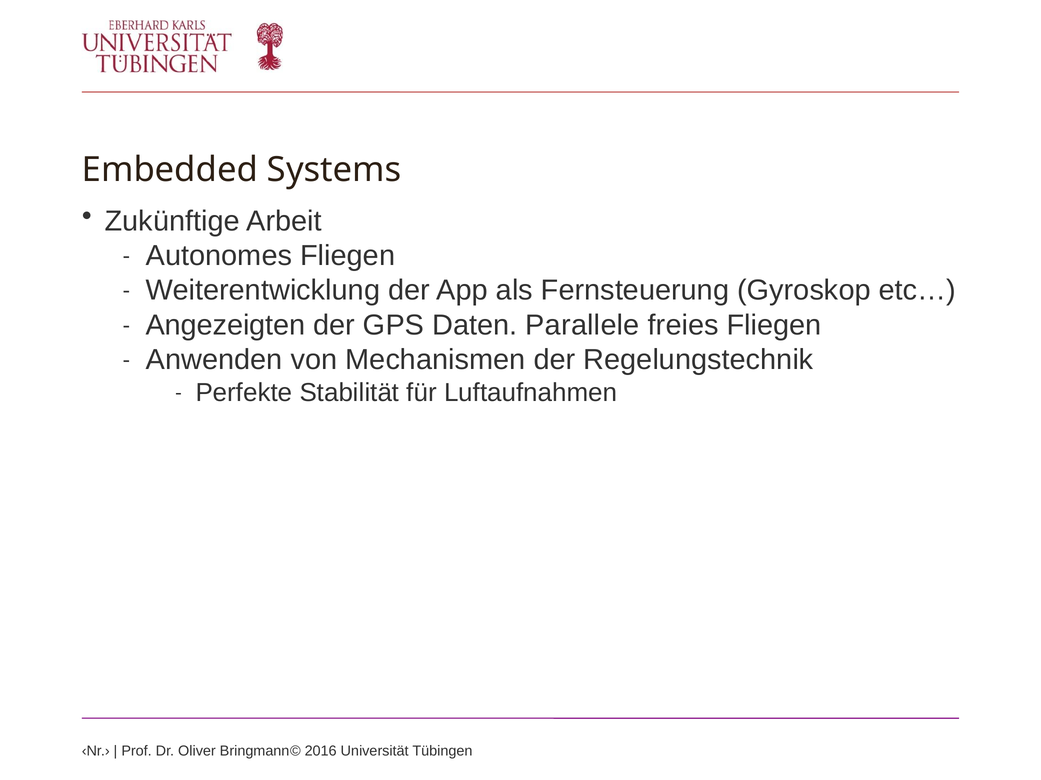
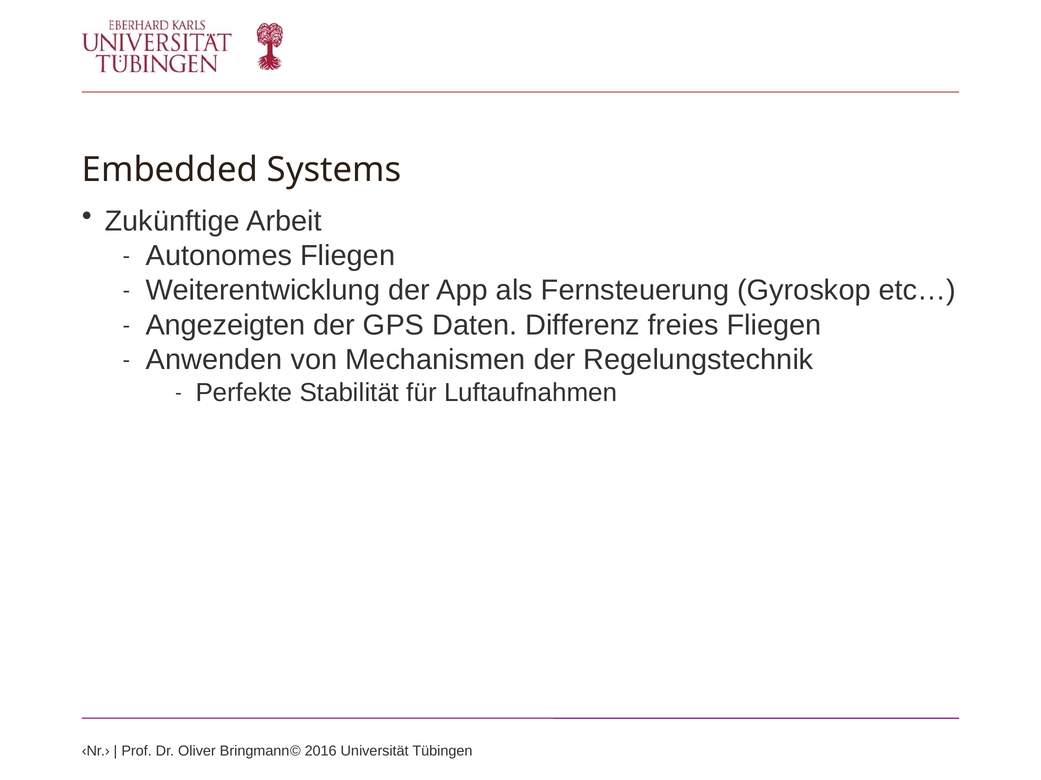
Parallele: Parallele -> Differenz
